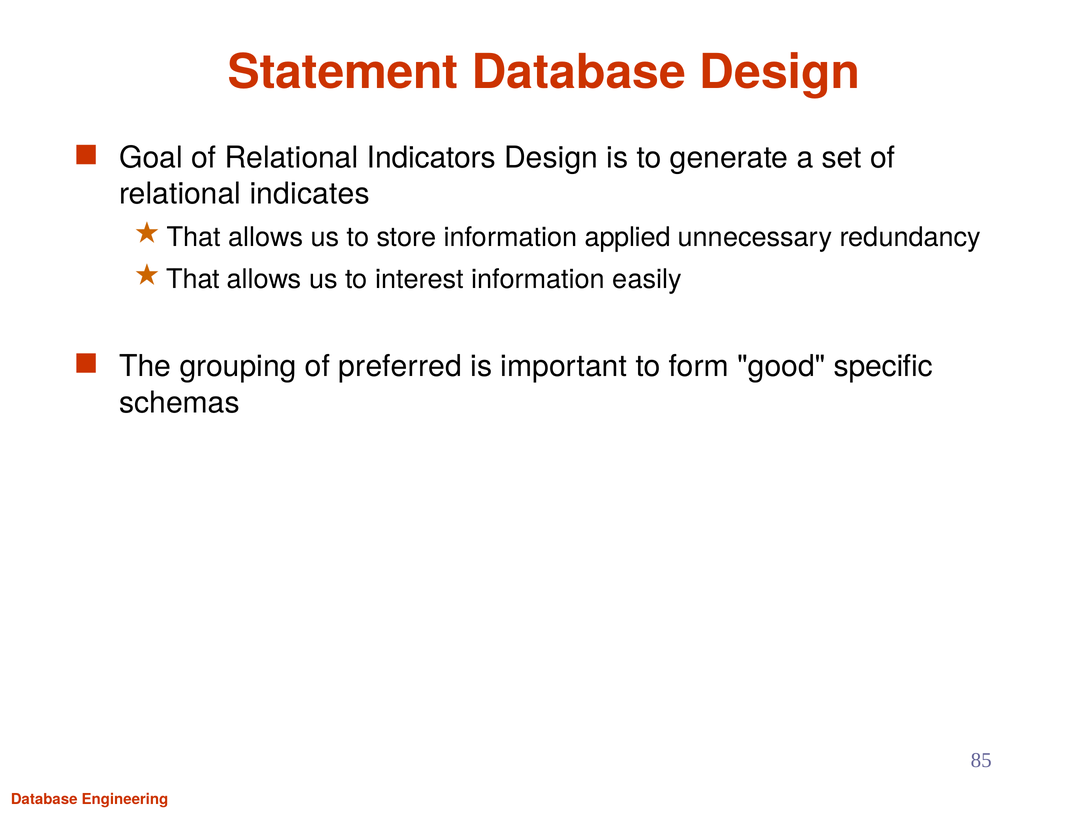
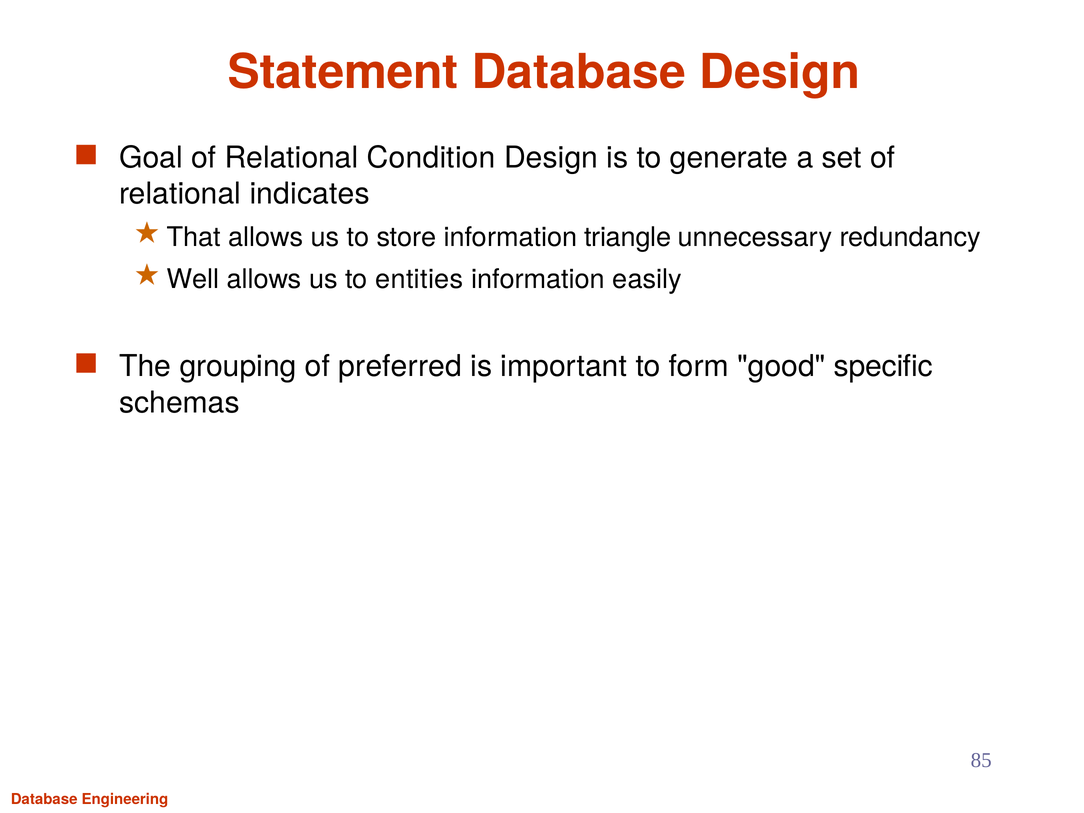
Indicators: Indicators -> Condition
applied: applied -> triangle
That at (193, 279): That -> Well
interest: interest -> entities
